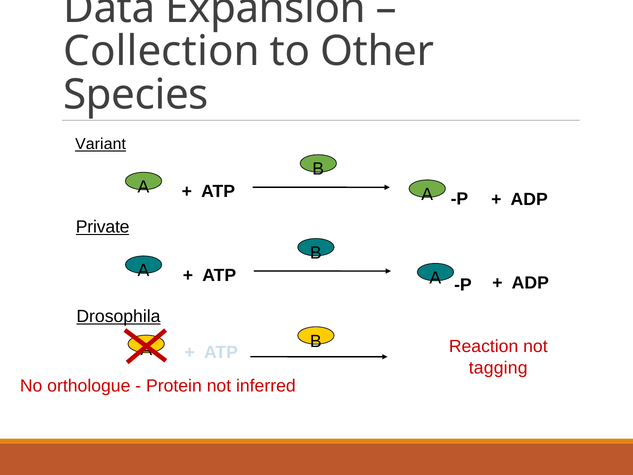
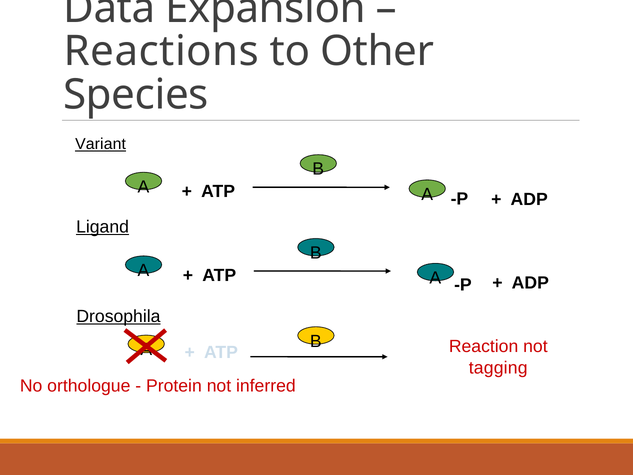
Collection: Collection -> Reactions
Private: Private -> Ligand
